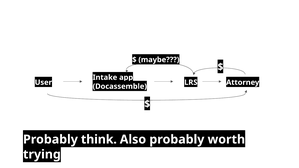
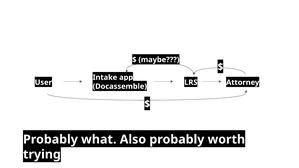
think: think -> what
